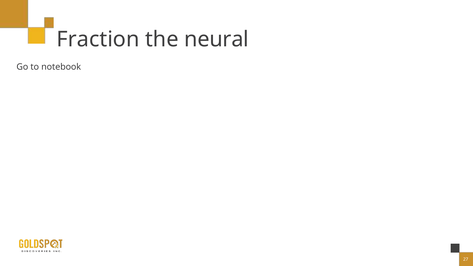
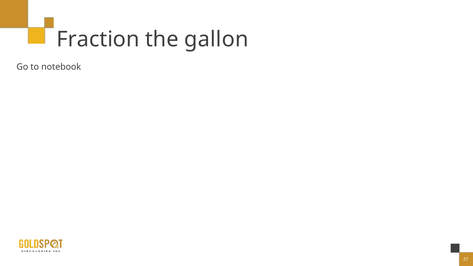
neural: neural -> gallon
